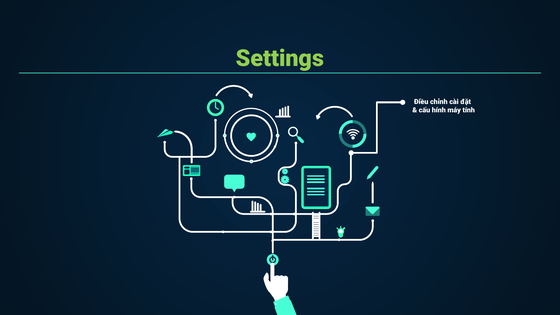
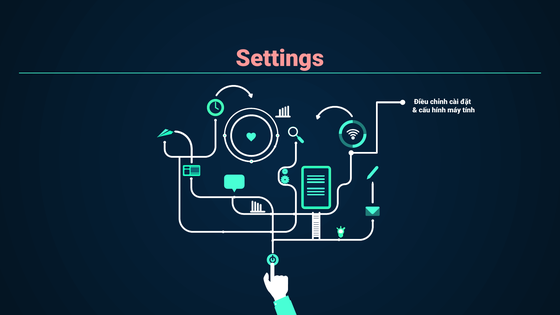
Settings colour: light green -> pink
